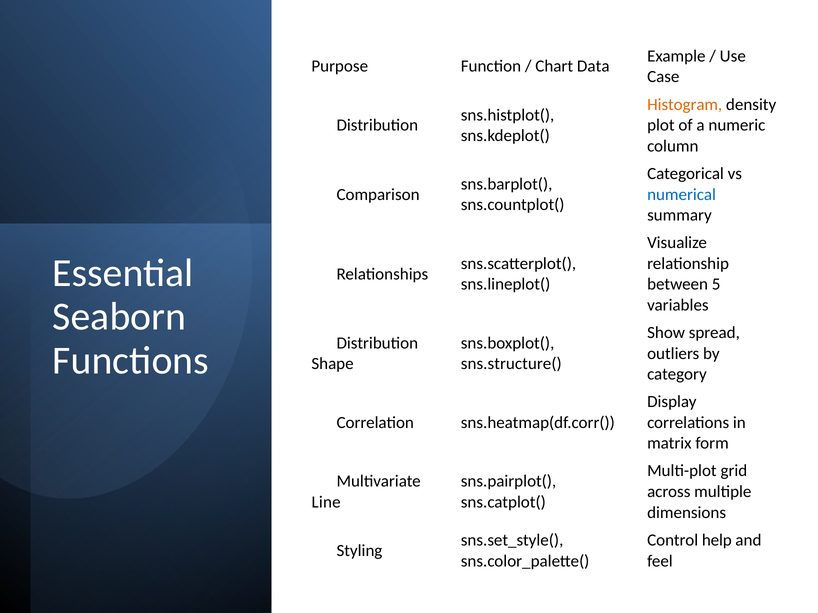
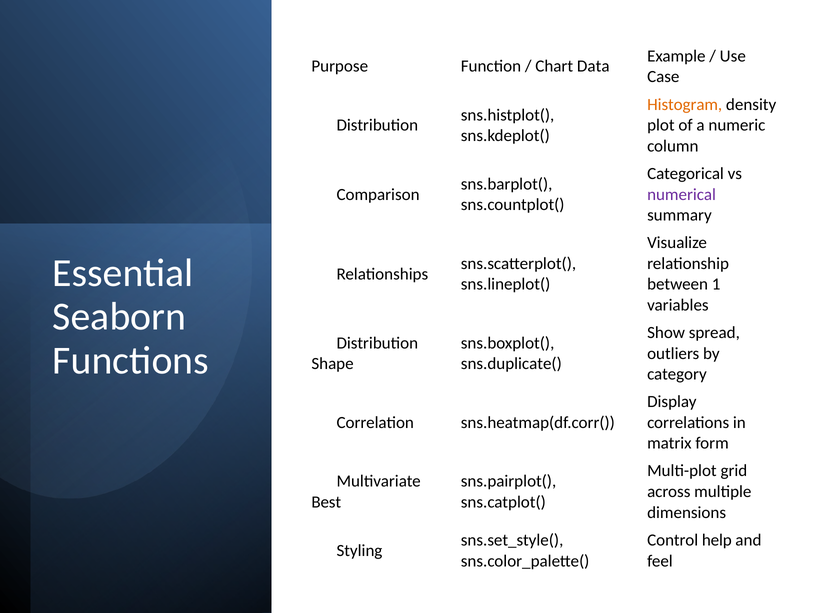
numerical colour: blue -> purple
5: 5 -> 1
sns.structure(: sns.structure( -> sns.duplicate(
Line: Line -> Best
